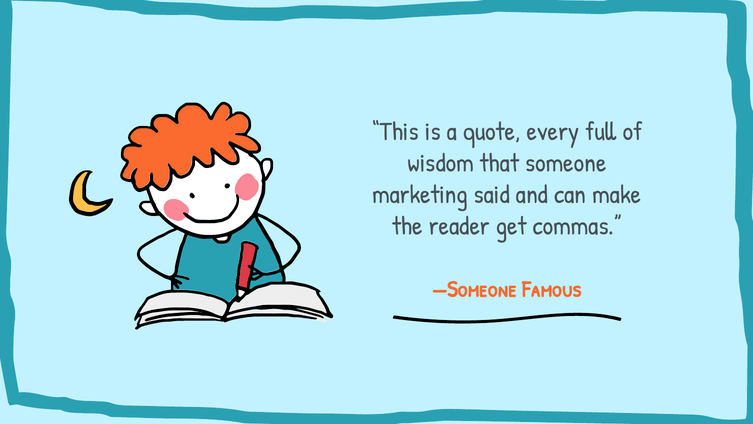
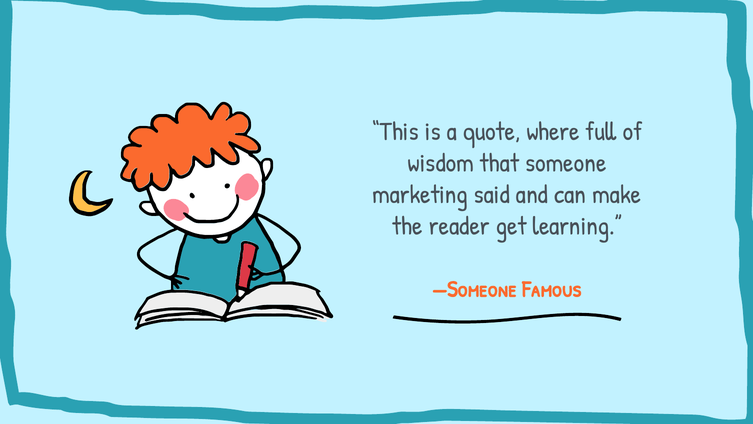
every: every -> where
commas: commas -> learning
